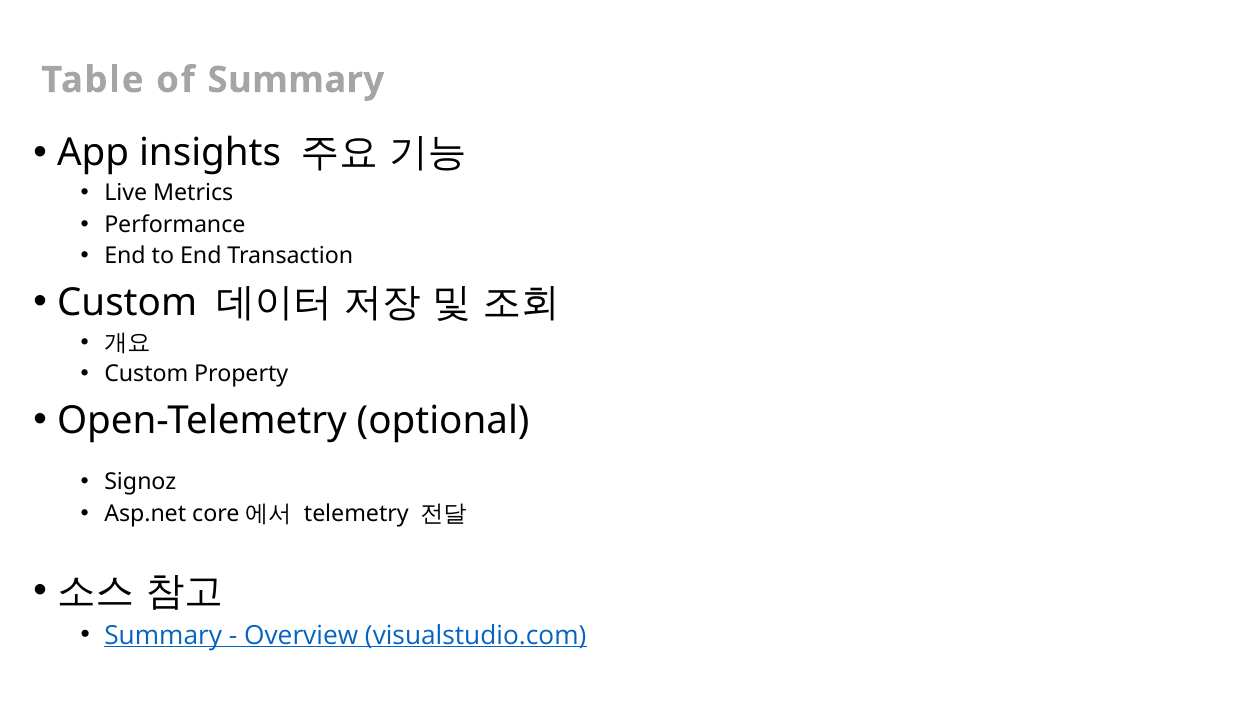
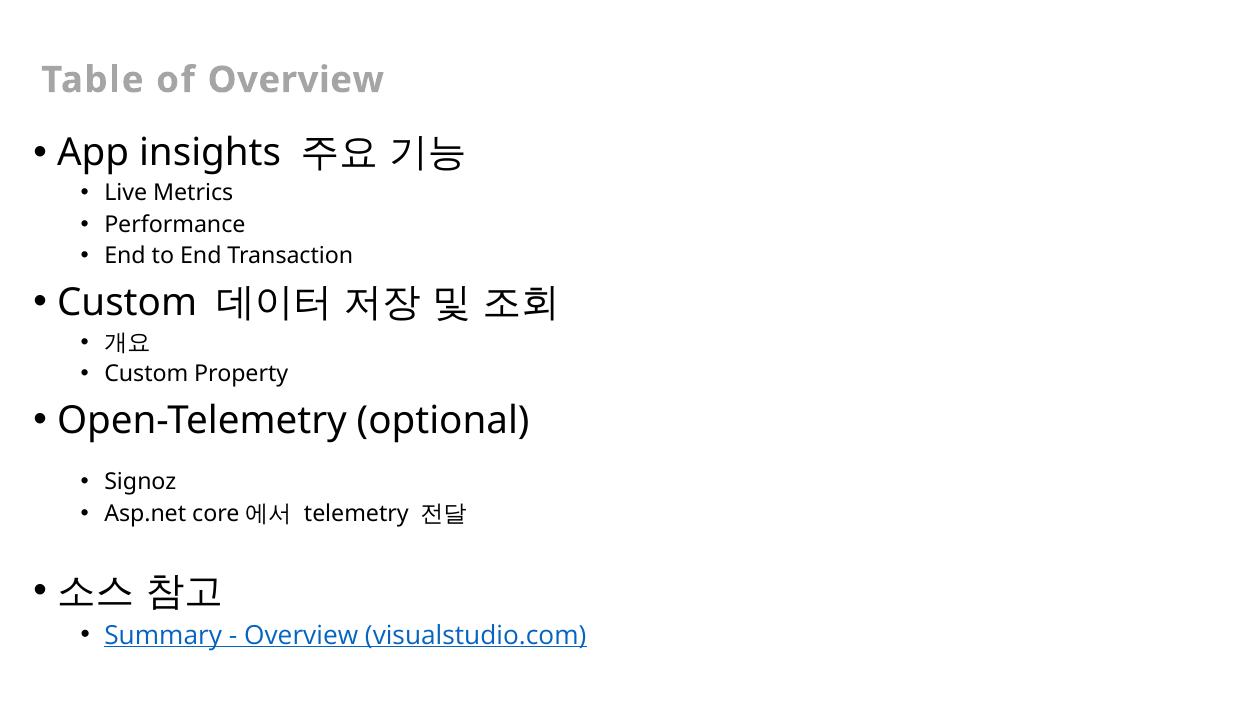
of Summary: Summary -> Overview
